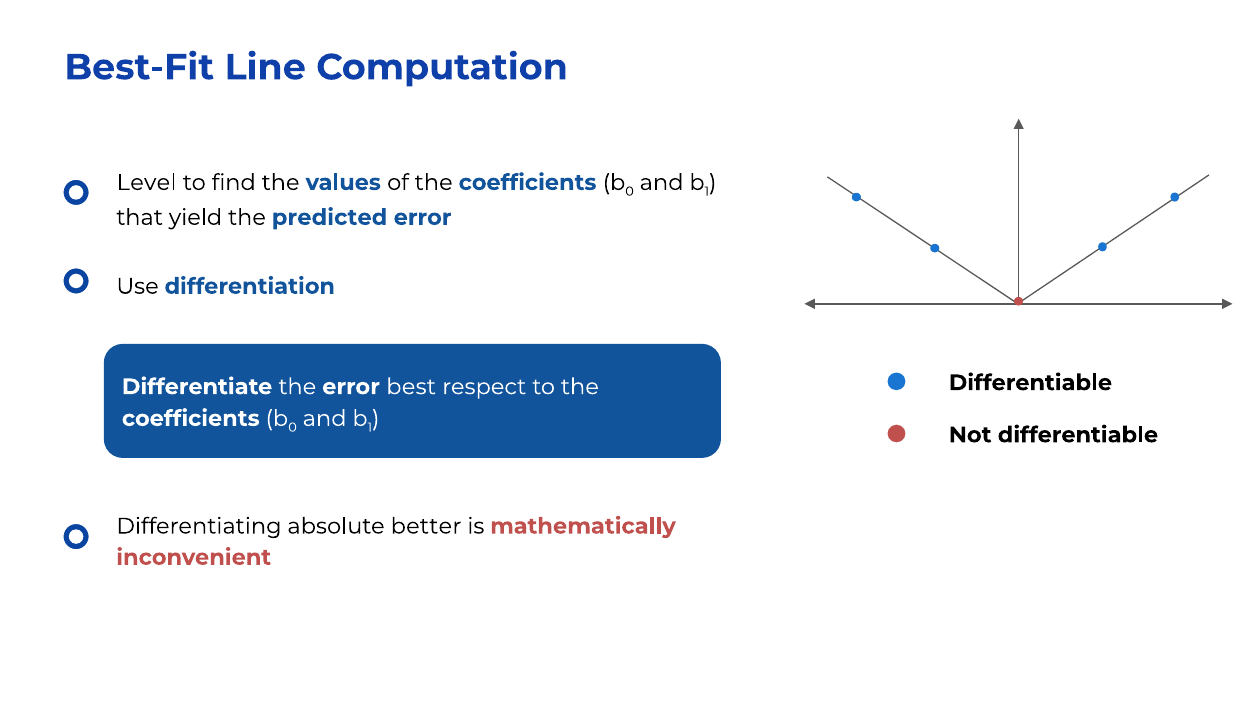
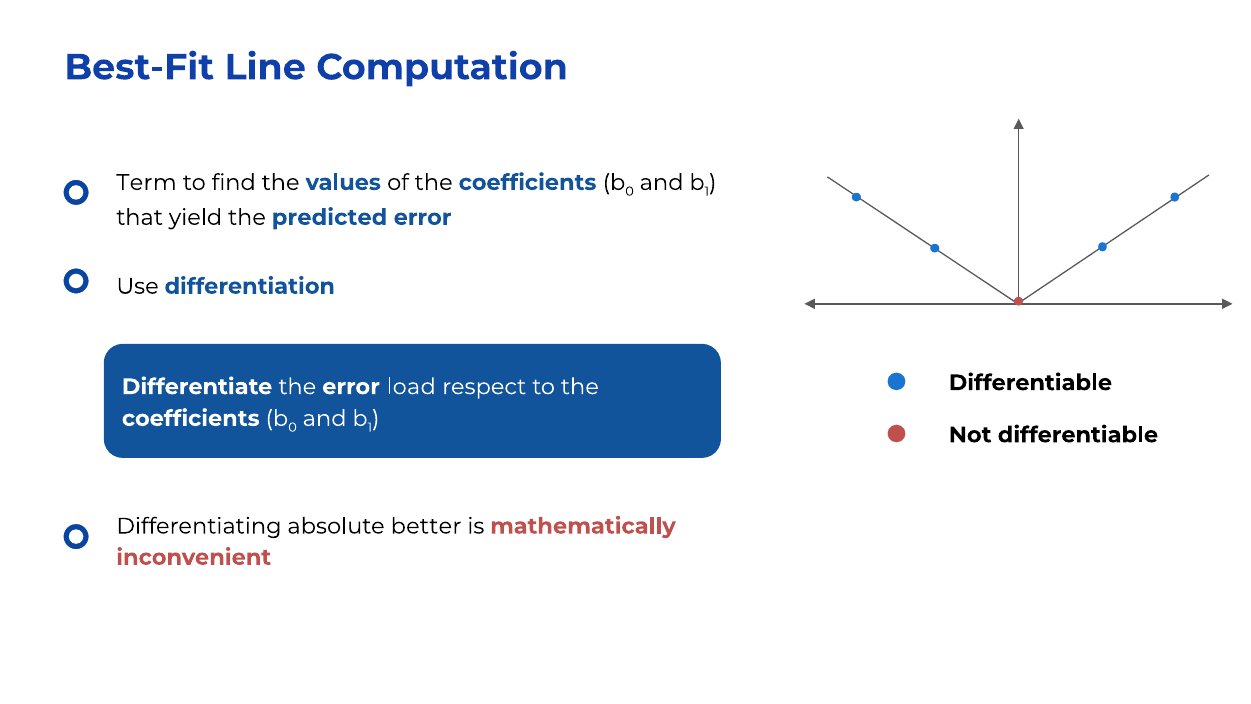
Level: Level -> Term
best: best -> load
